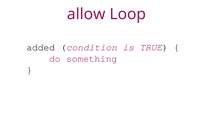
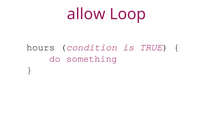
added: added -> hours
